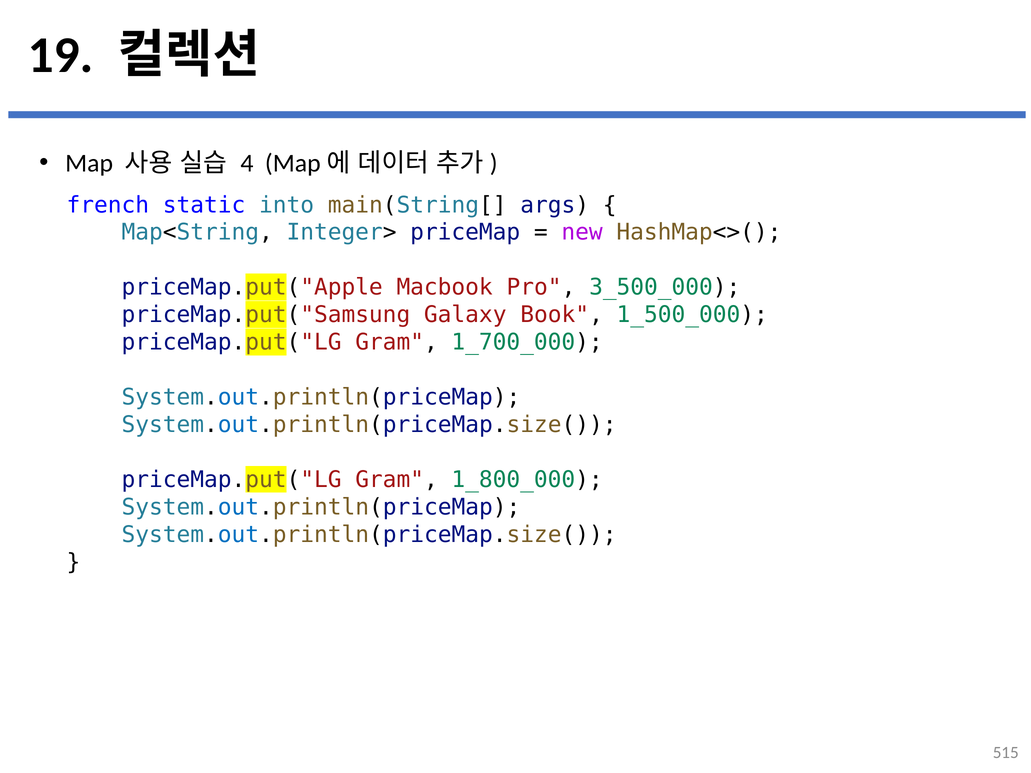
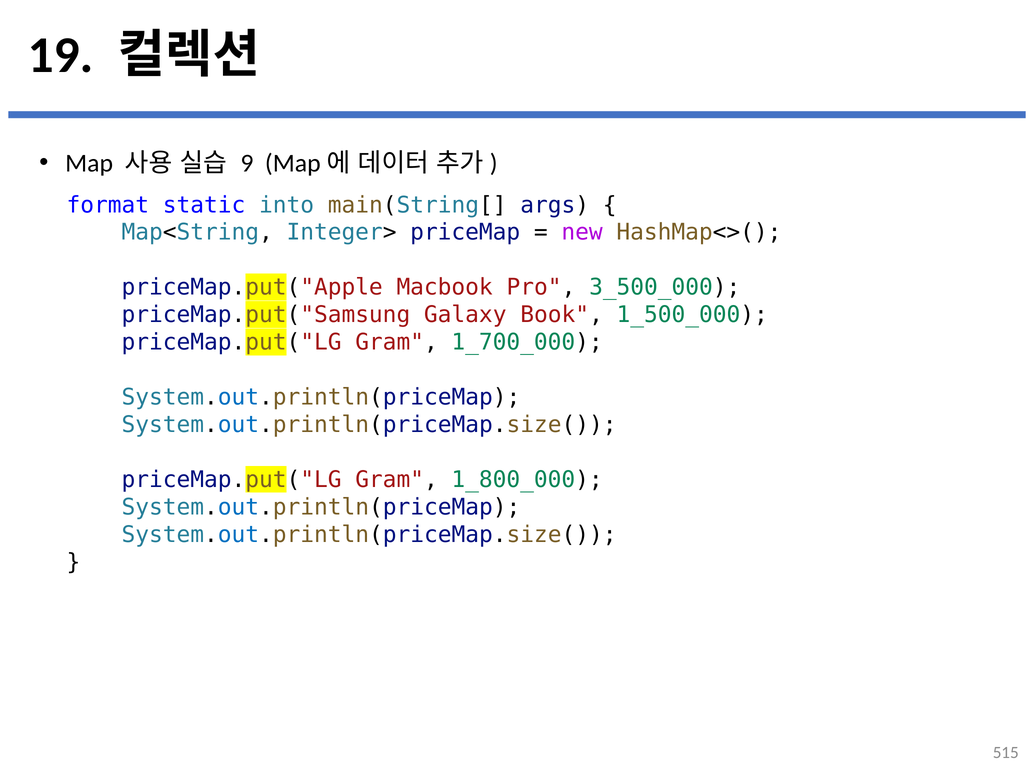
4: 4 -> 9
french: french -> format
